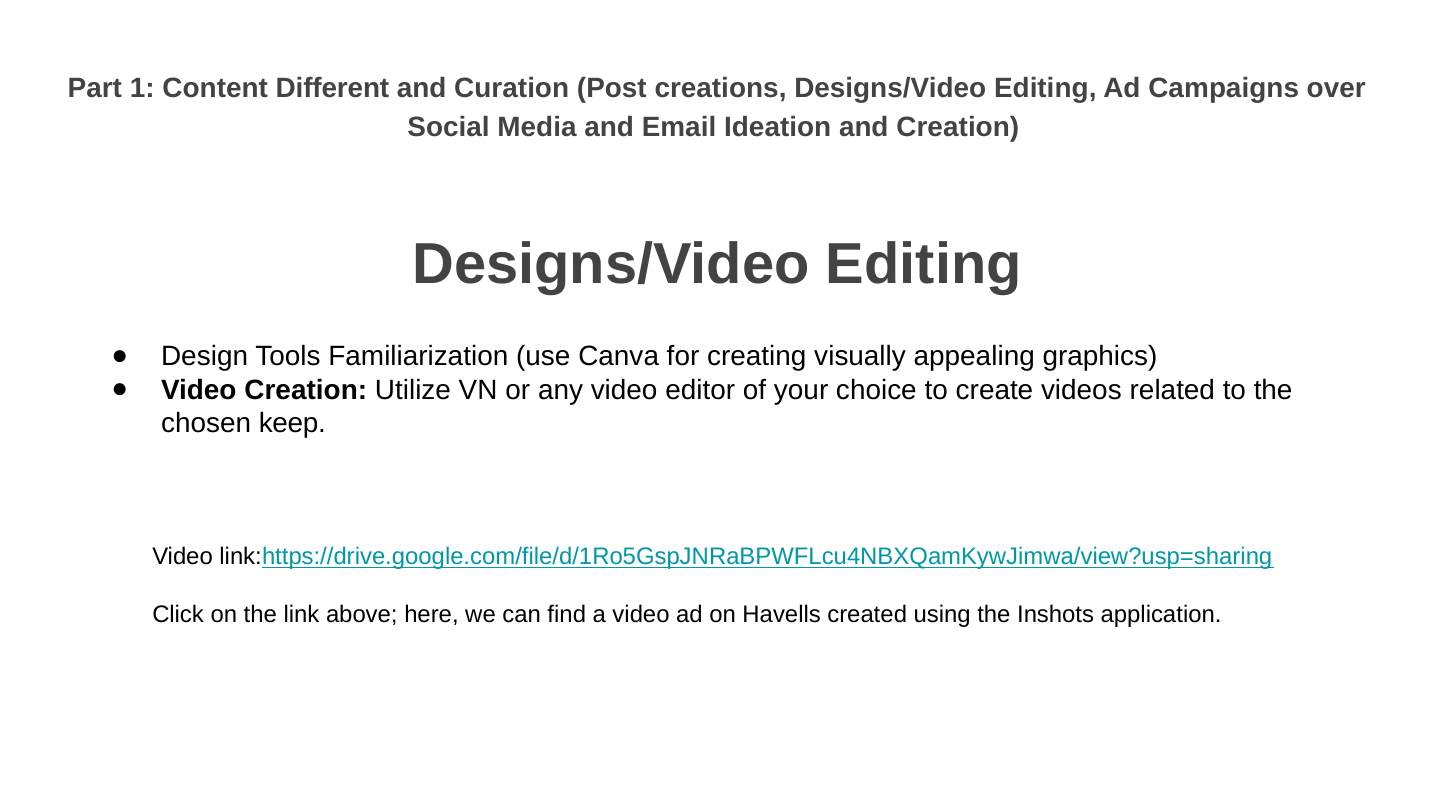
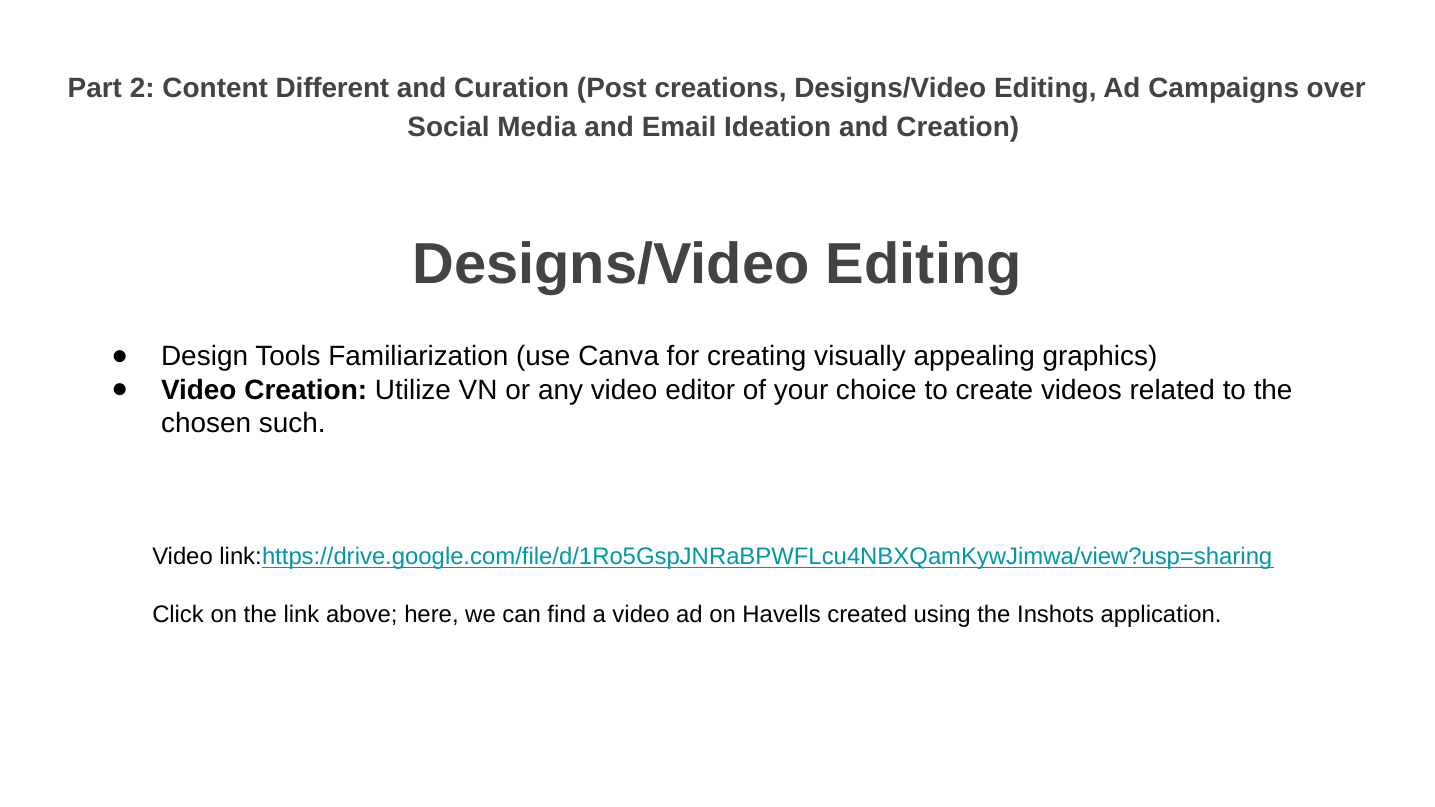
1: 1 -> 2
keep: keep -> such
